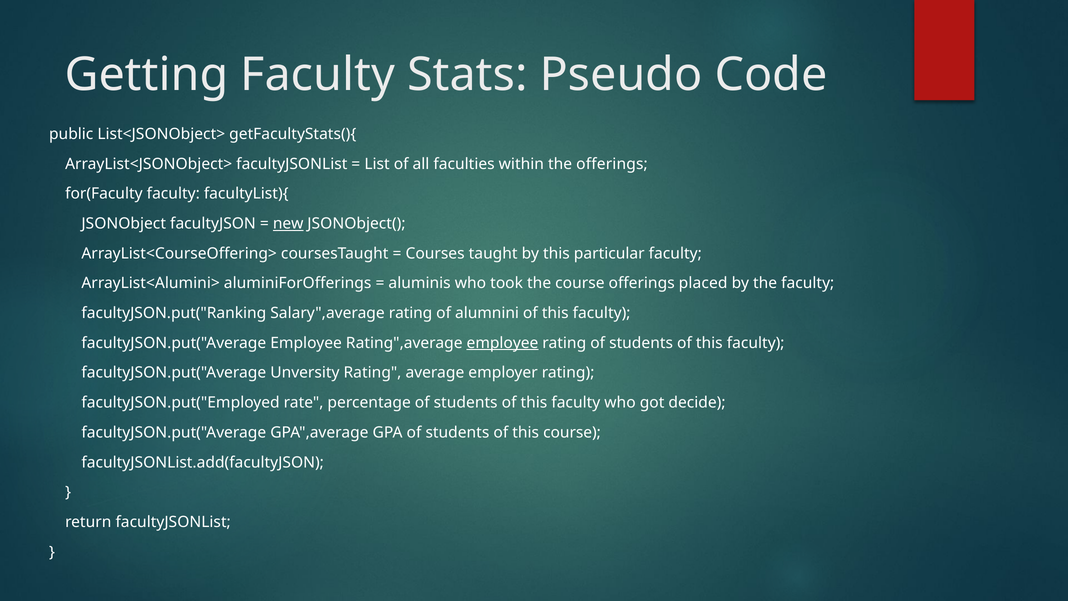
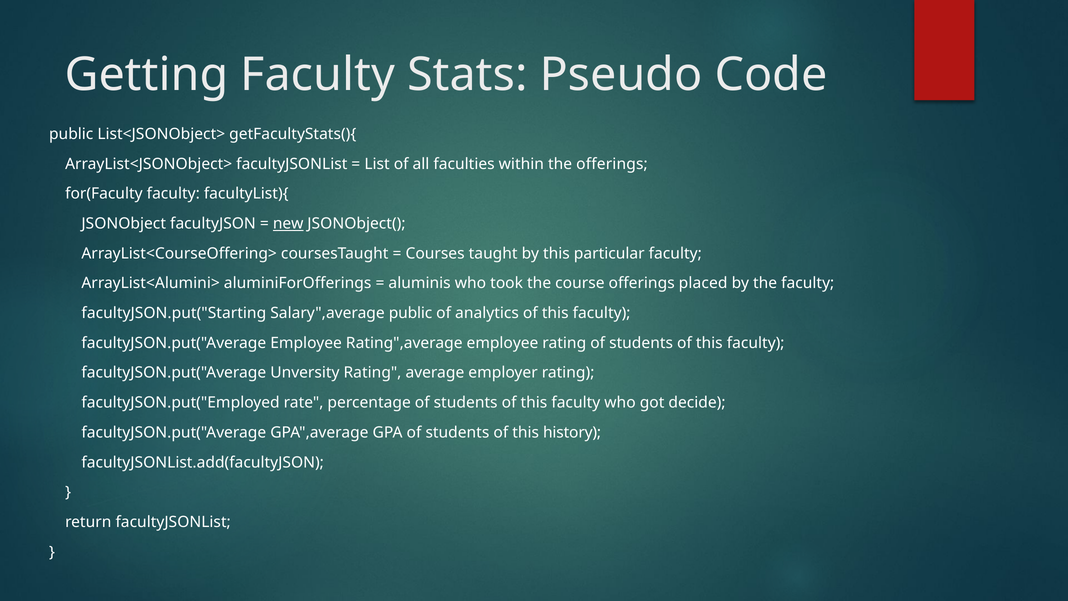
facultyJSON.put("Ranking: facultyJSON.put("Ranking -> facultyJSON.put("Starting
Salary",average rating: rating -> public
alumnini: alumnini -> analytics
employee at (502, 343) underline: present -> none
this course: course -> history
